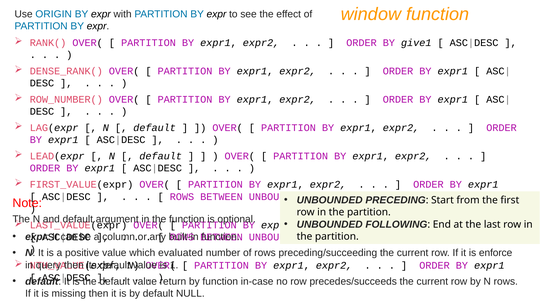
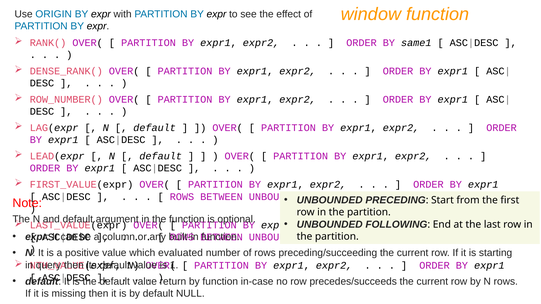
give1: give1 -> same1
enforce: enforce -> starting
